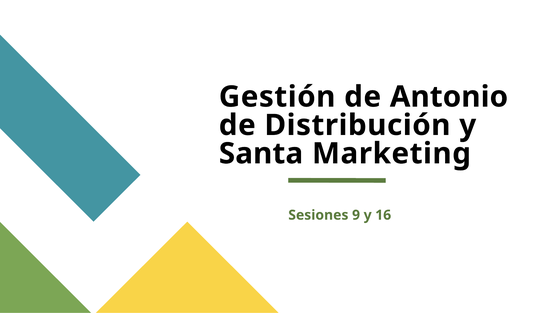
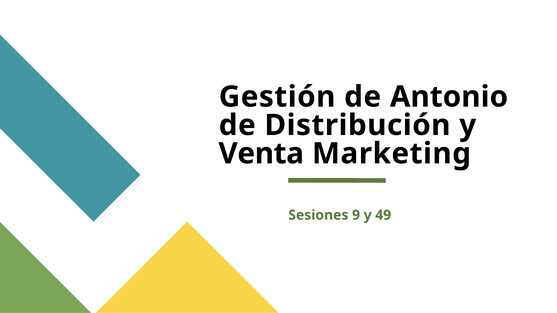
Santa: Santa -> Venta
16: 16 -> 49
